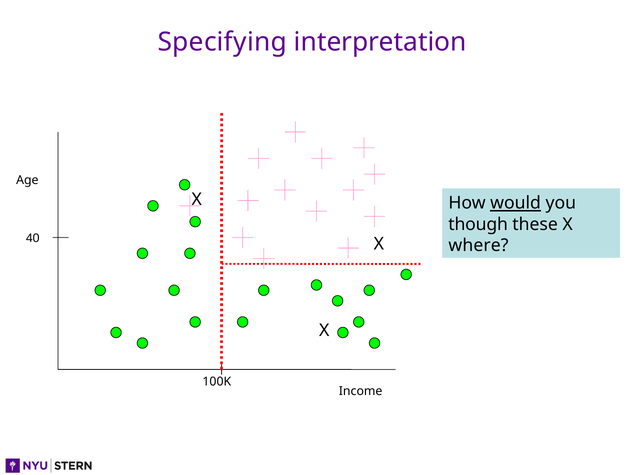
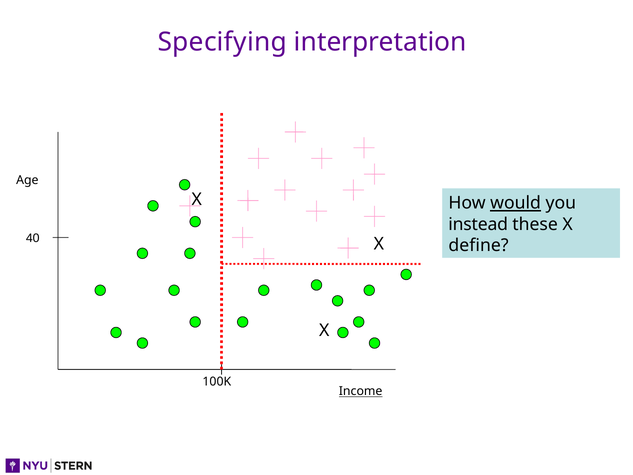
though: though -> instead
where: where -> define
Income underline: none -> present
